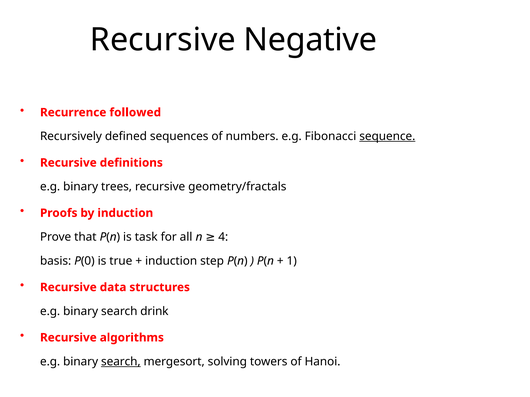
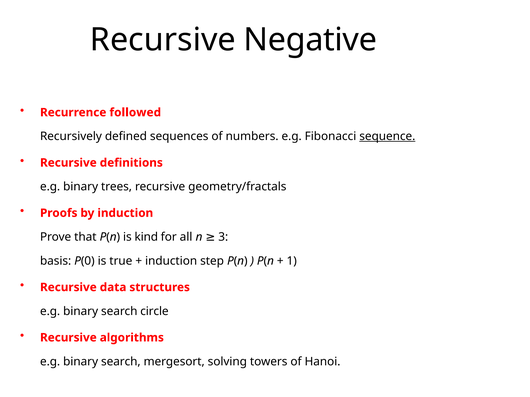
task: task -> kind
4: 4 -> 3
drink: drink -> circle
search at (121, 362) underline: present -> none
